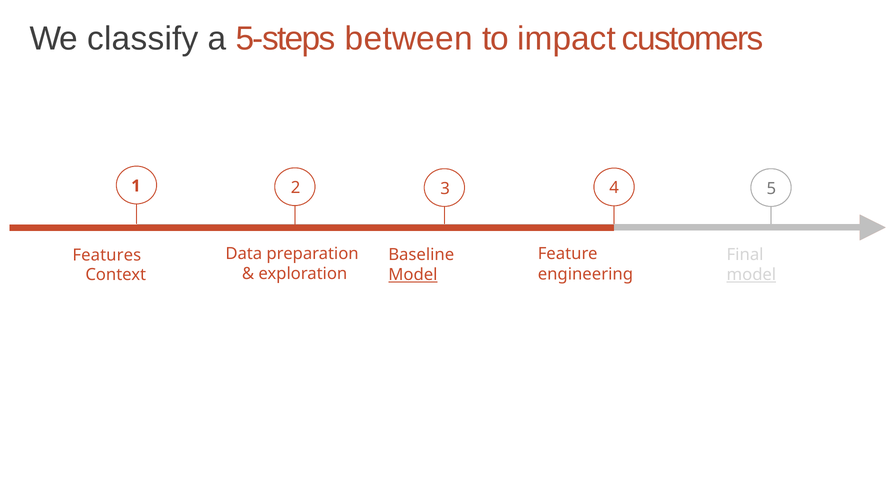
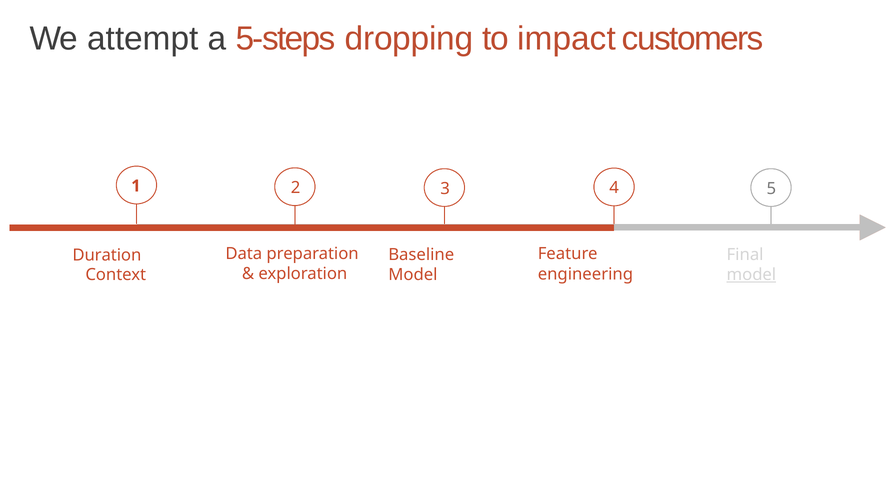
classify: classify -> attempt
between: between -> dropping
Features: Features -> Duration
Model at (413, 274) underline: present -> none
